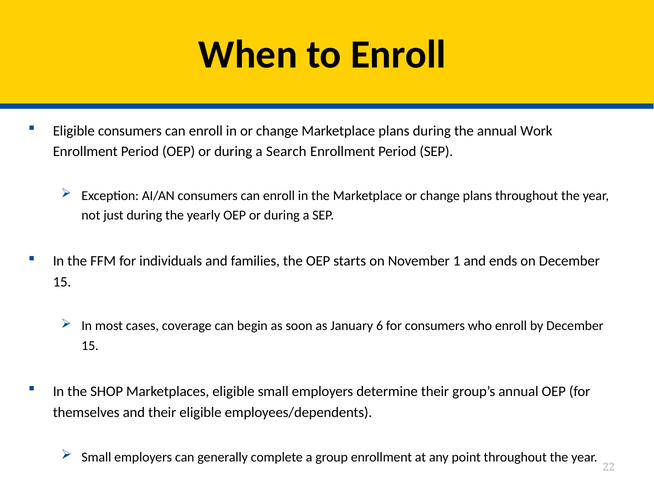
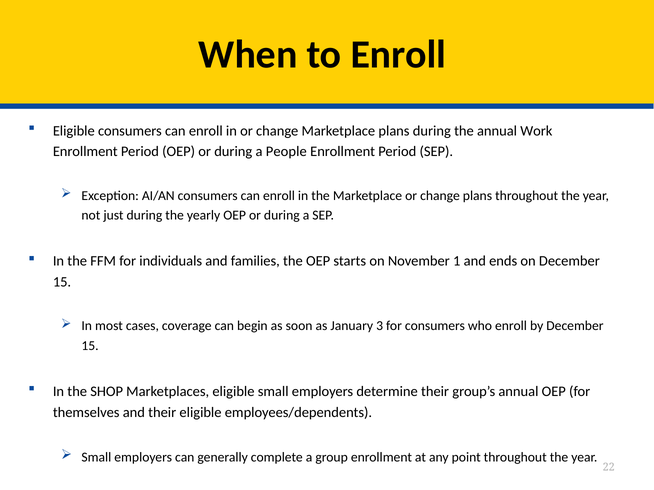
Search: Search -> People
6: 6 -> 3
